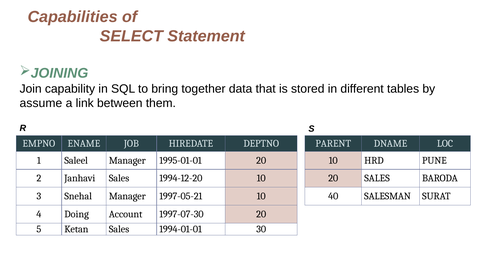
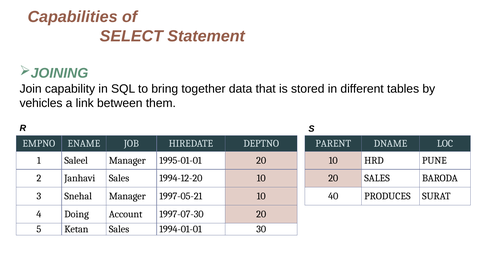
assume: assume -> vehicles
SALESMAN: SALESMAN -> PRODUCES
